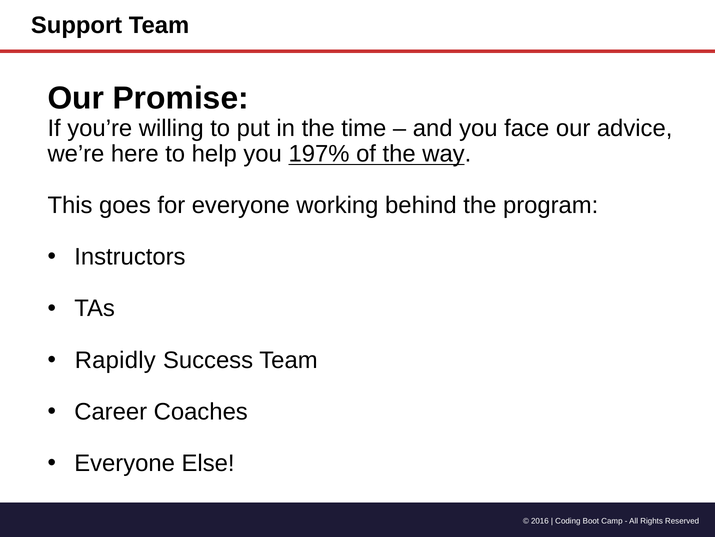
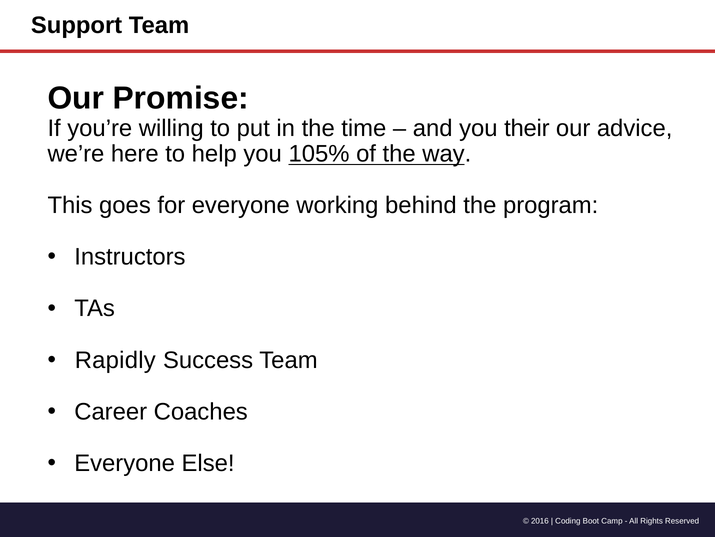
face: face -> their
197%: 197% -> 105%
